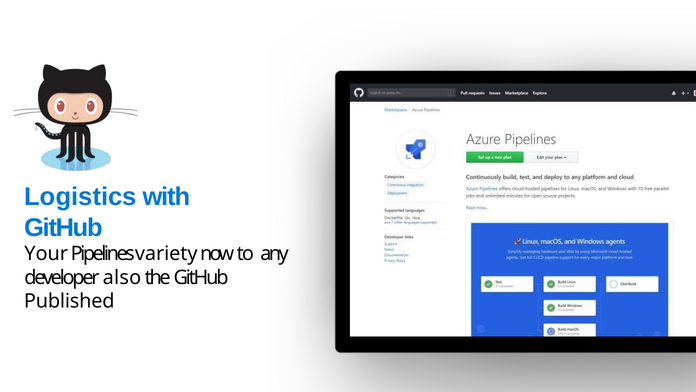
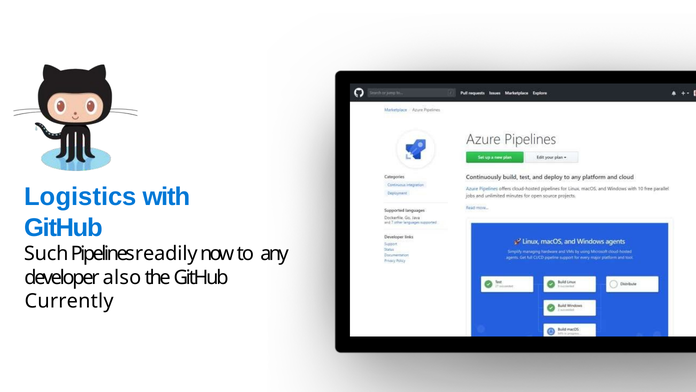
Your: Your -> Such
variety: variety -> readily
Published: Published -> Currently
